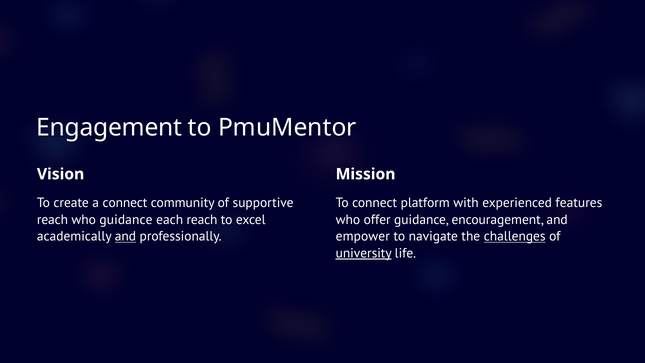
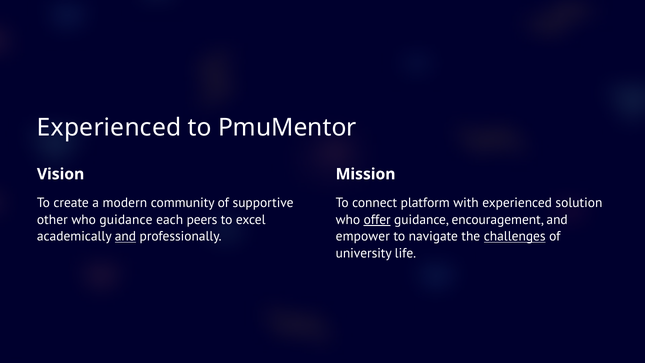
Engagement at (109, 127): Engagement -> Experienced
a connect: connect -> modern
features: features -> solution
reach at (52, 220): reach -> other
each reach: reach -> peers
offer underline: none -> present
university underline: present -> none
